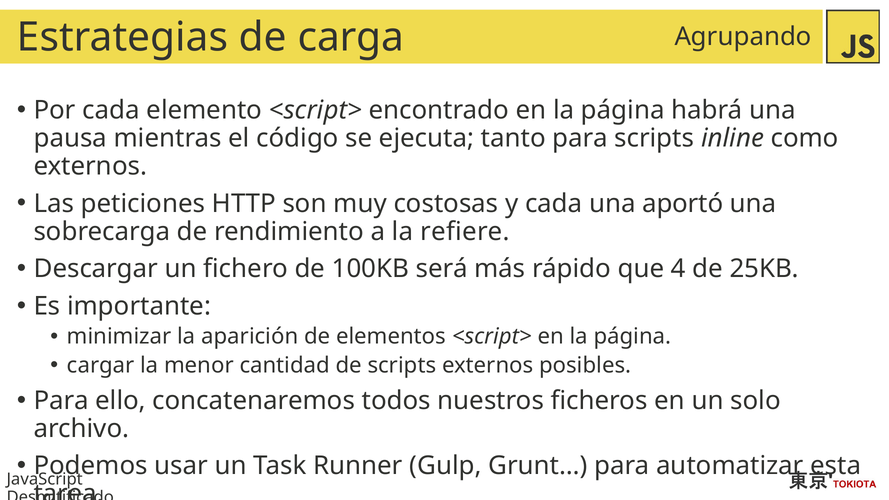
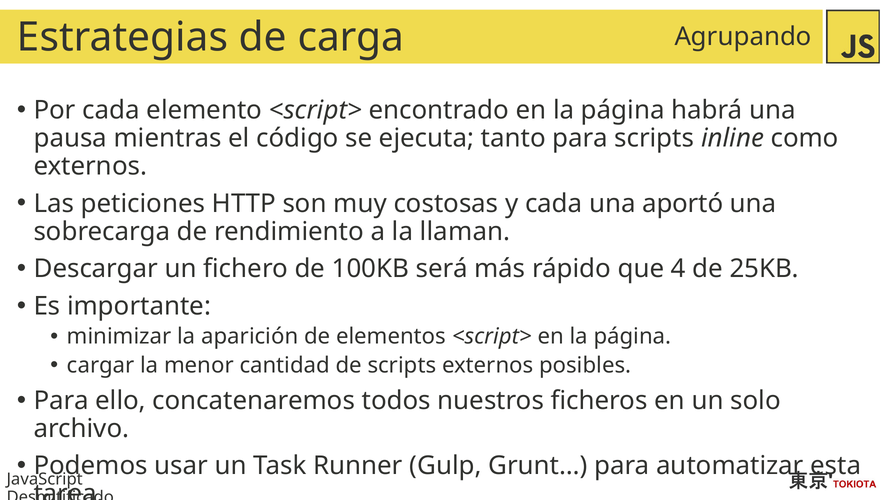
refiere: refiere -> llaman
